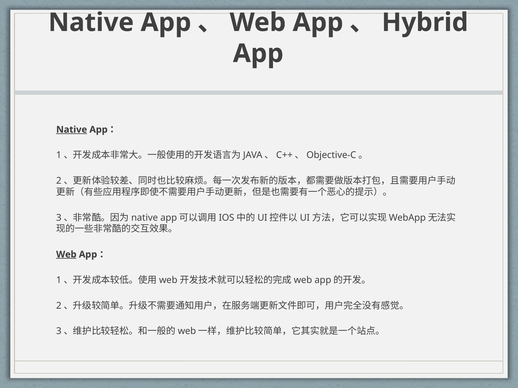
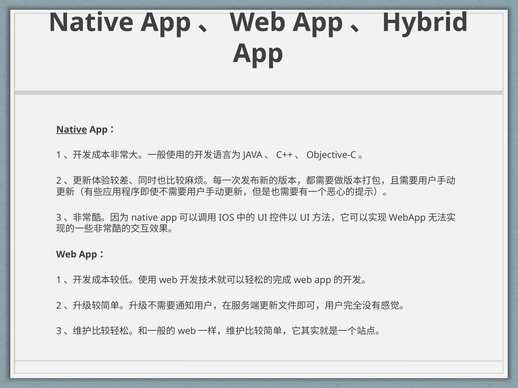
Web at (66, 255) underline: present -> none
